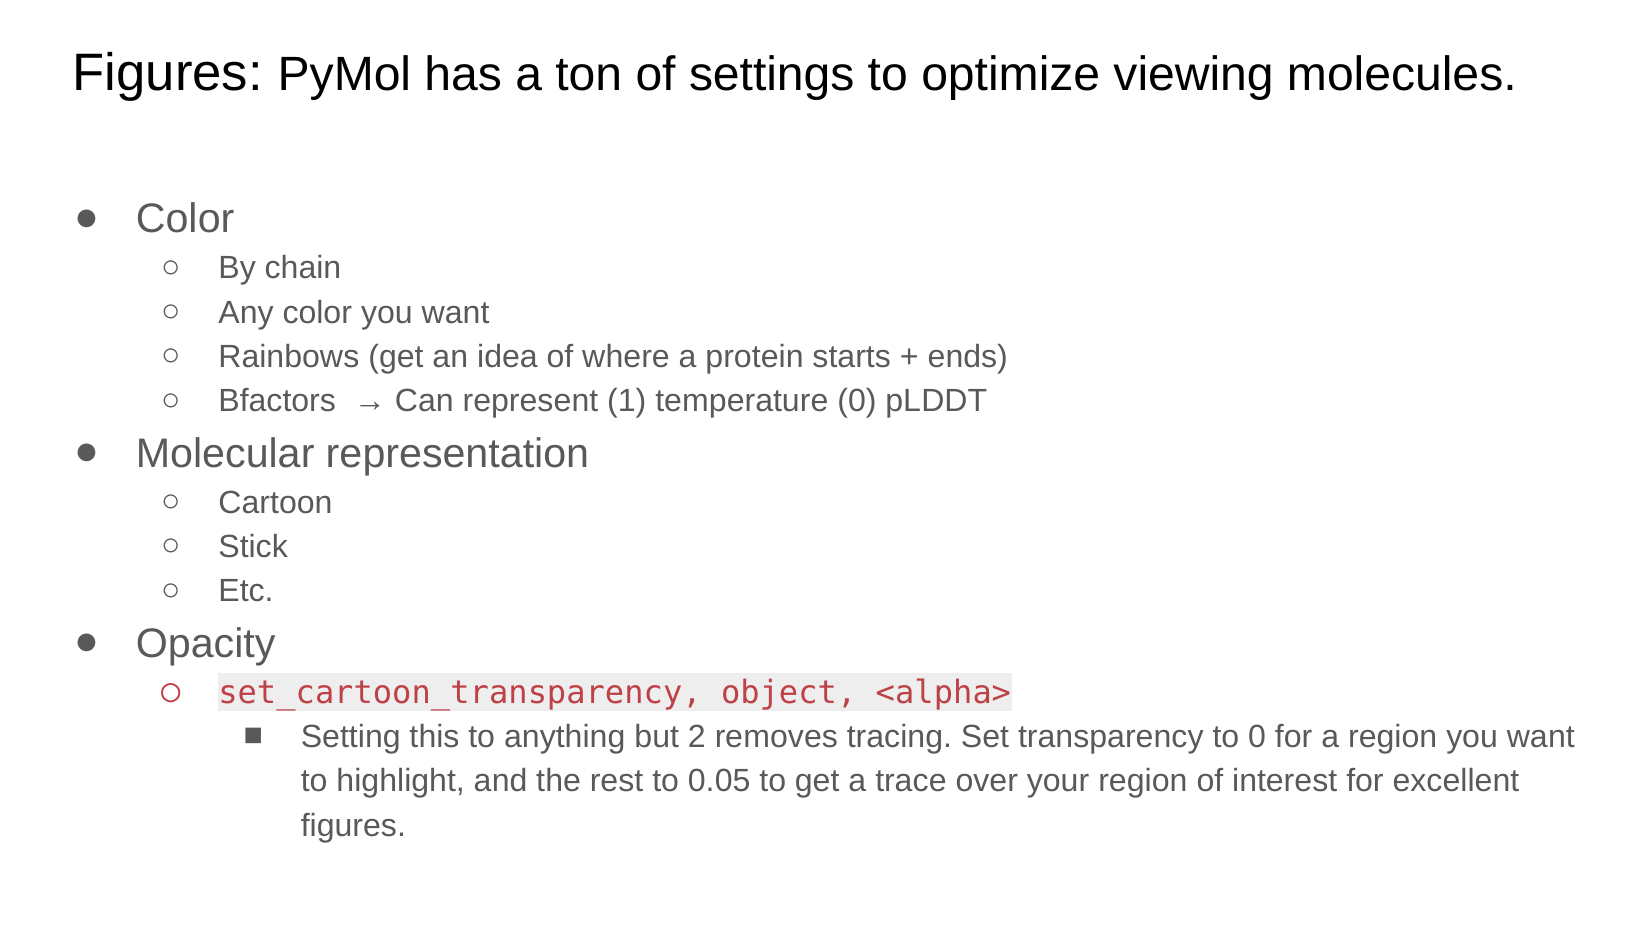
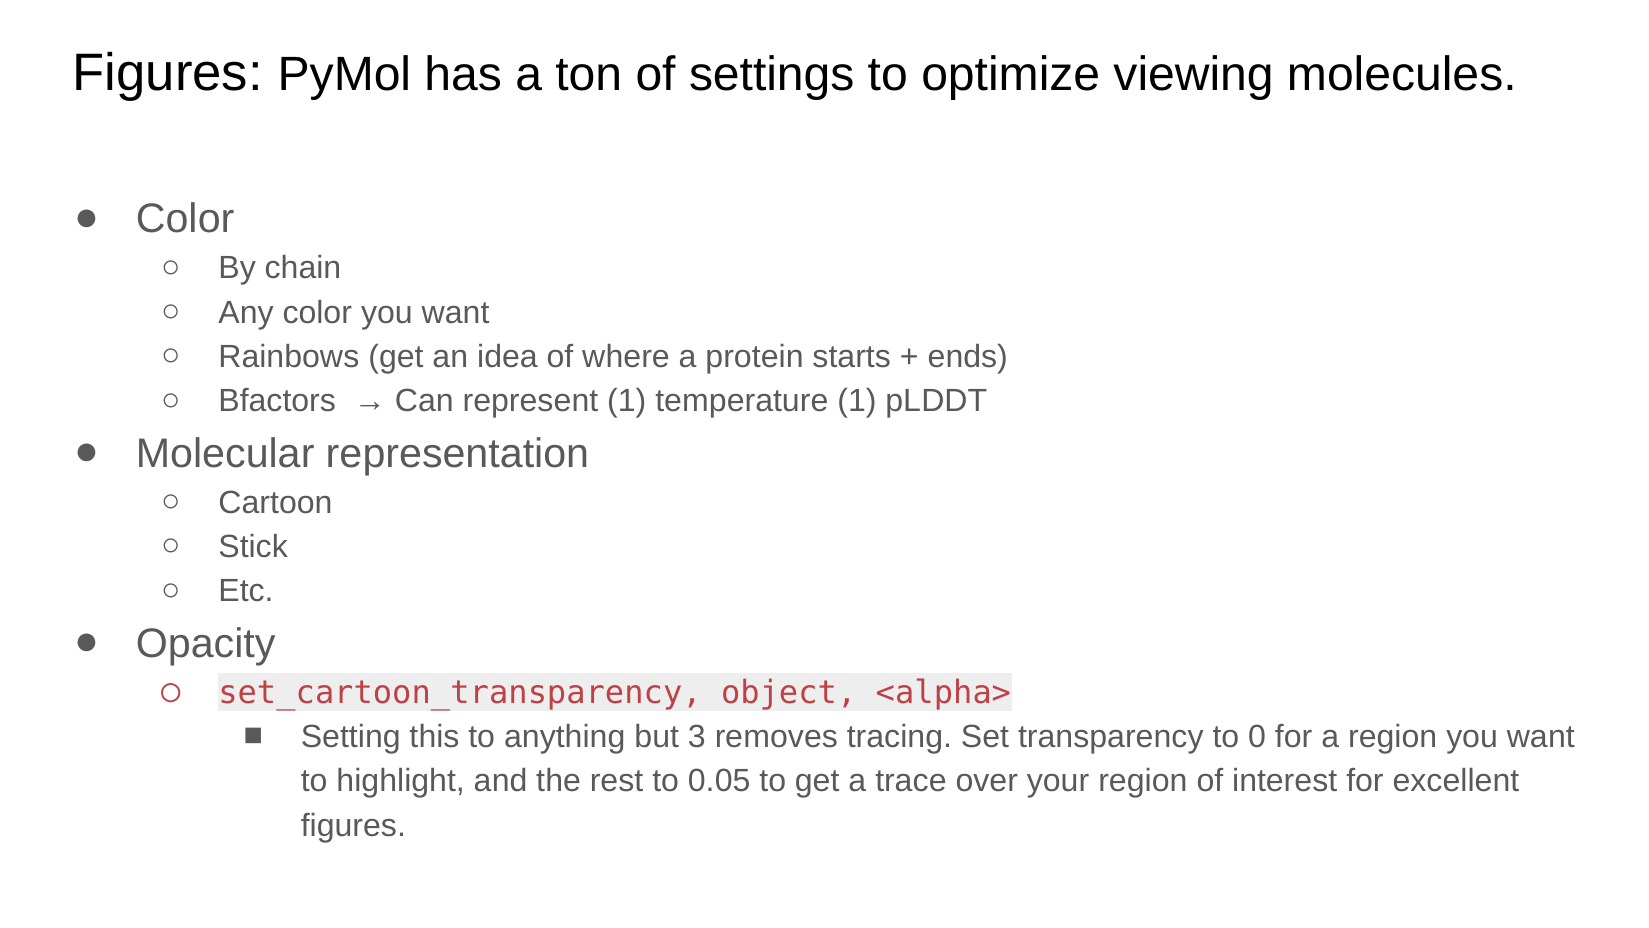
temperature 0: 0 -> 1
2: 2 -> 3
